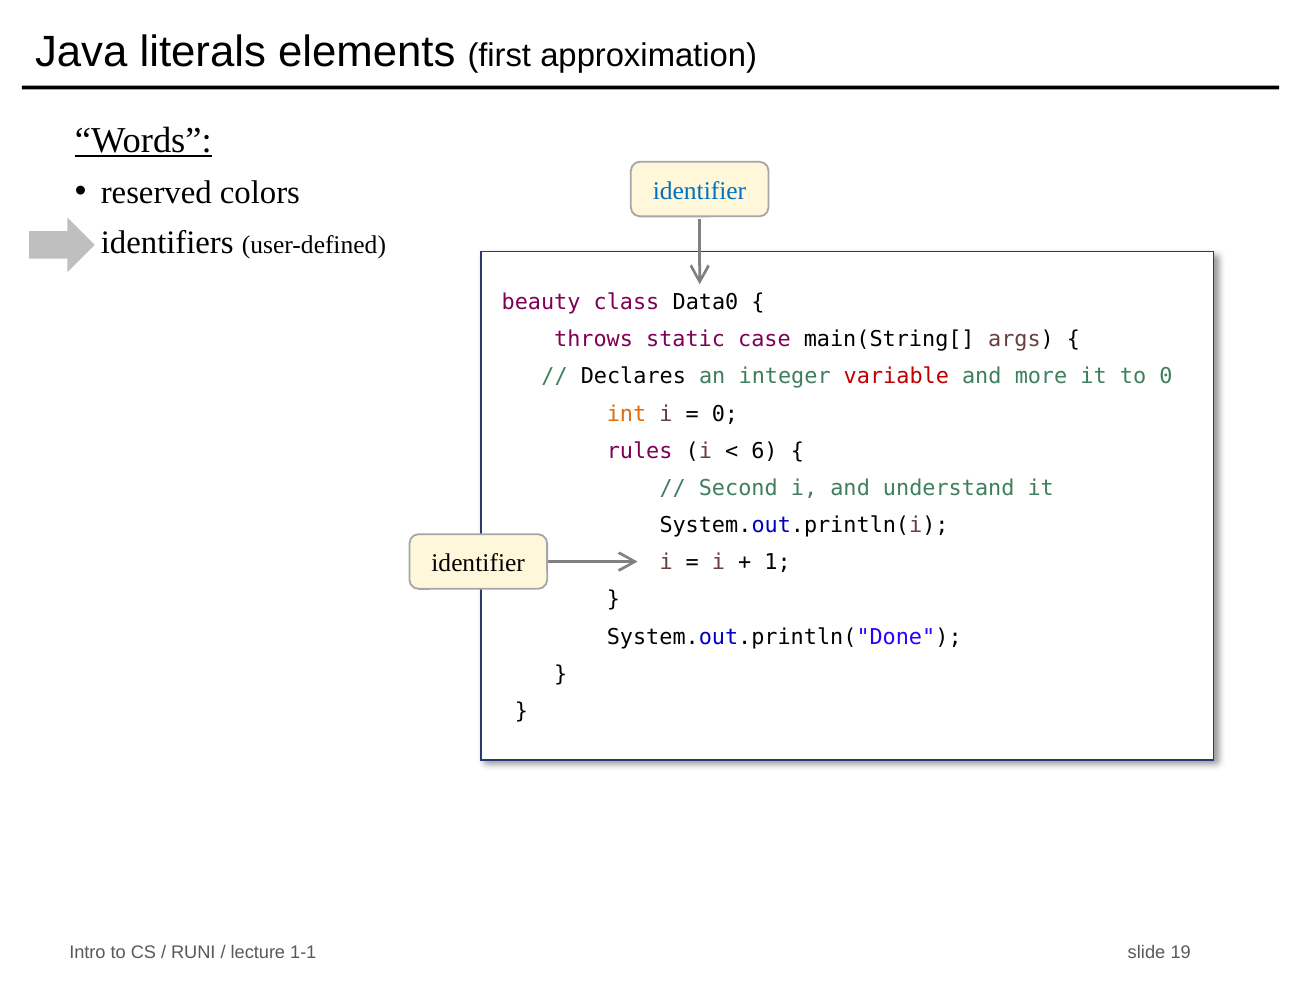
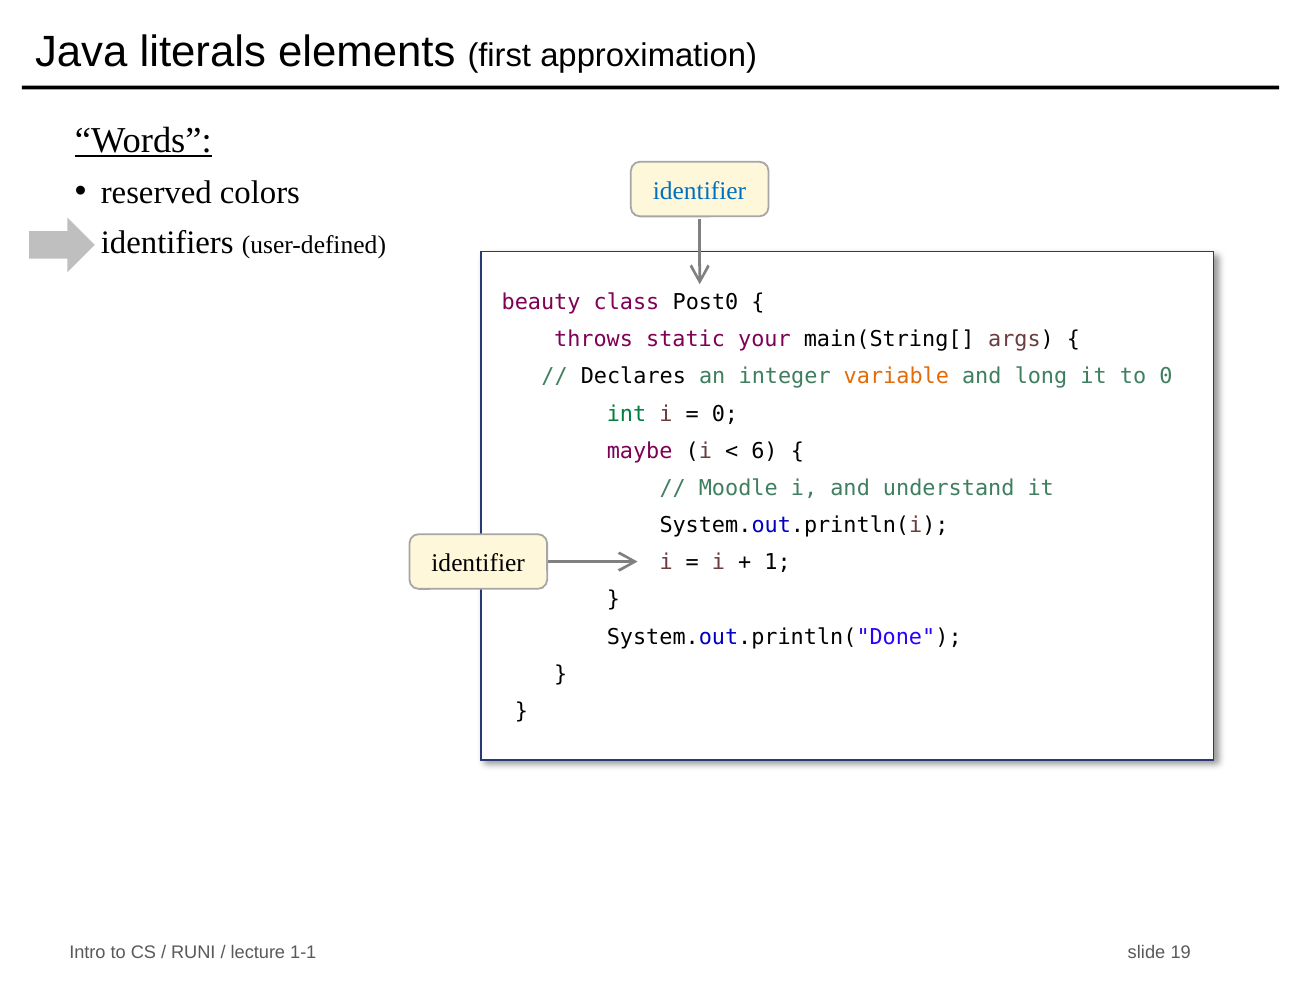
Data0: Data0 -> Post0
case: case -> your
variable colour: red -> orange
more: more -> long
int colour: orange -> green
rules: rules -> maybe
Second: Second -> Moodle
